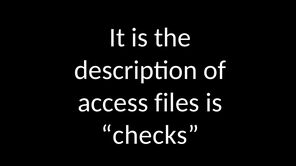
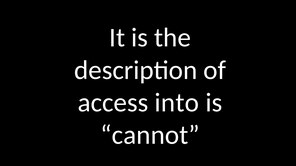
files: files -> into
checks: checks -> cannot
